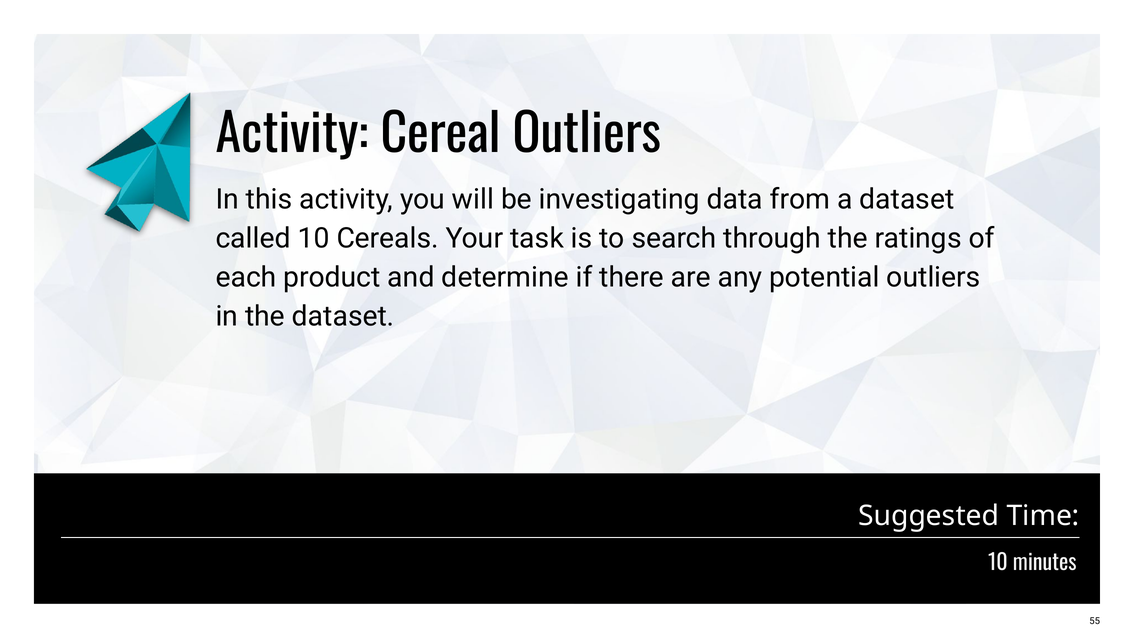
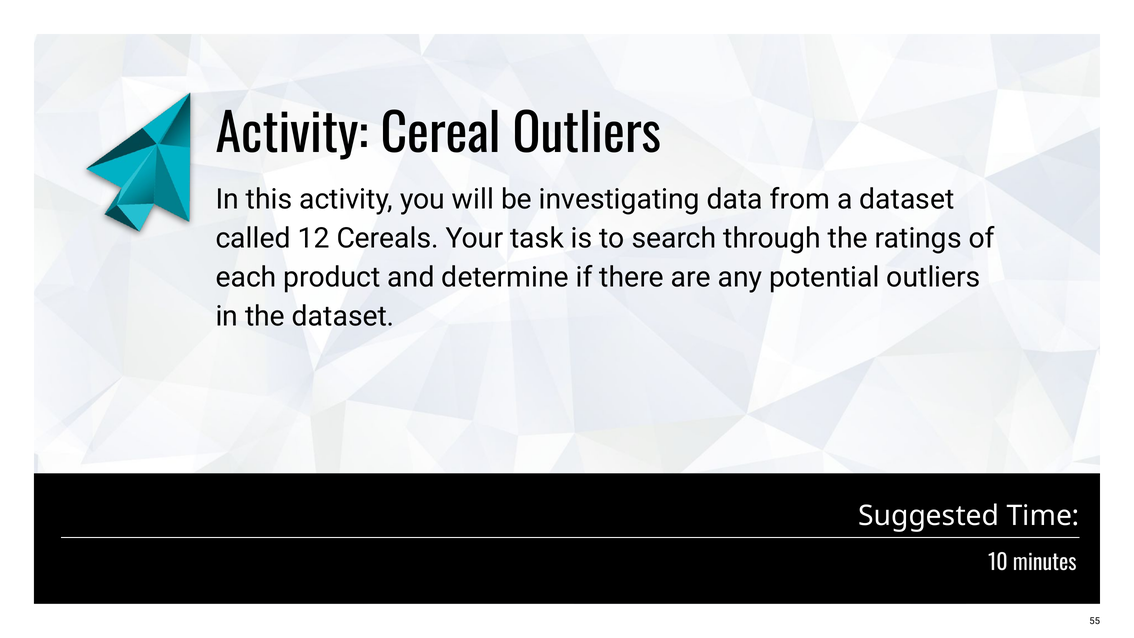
called 10: 10 -> 12
